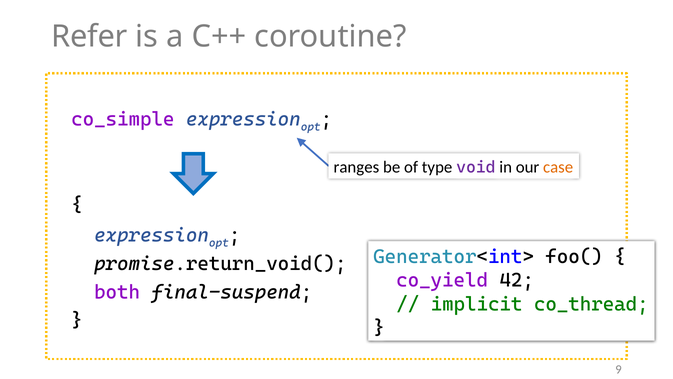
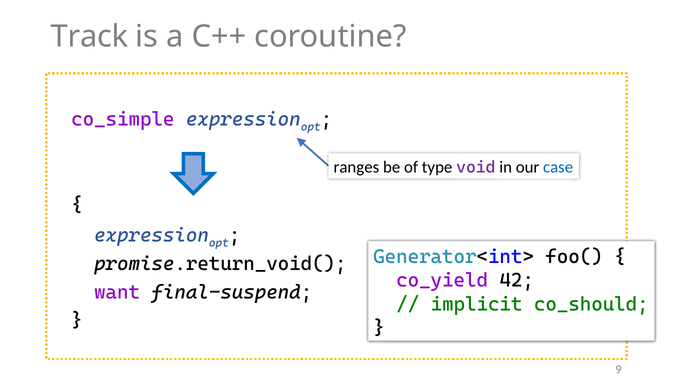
Refer: Refer -> Track
case colour: orange -> blue
both: both -> want
co_thread: co_thread -> co_should
